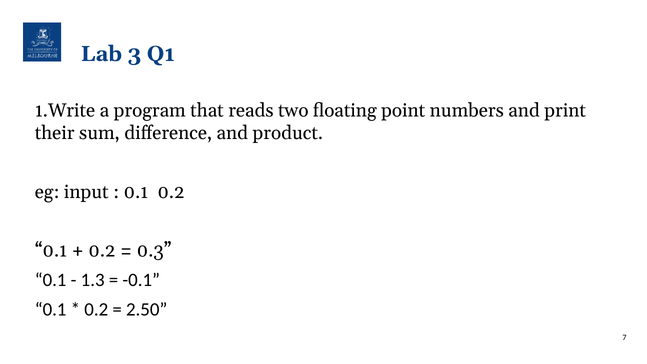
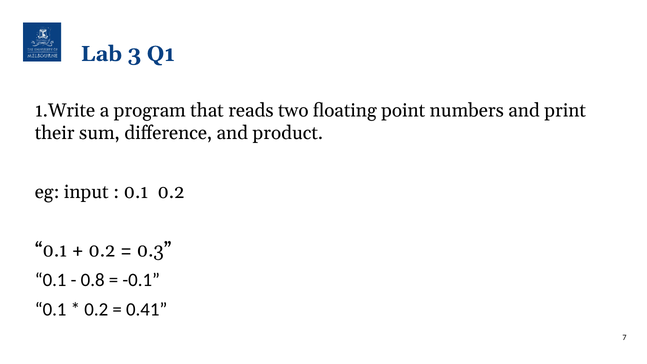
1.3: 1.3 -> 0.8
2.50: 2.50 -> 0.41
